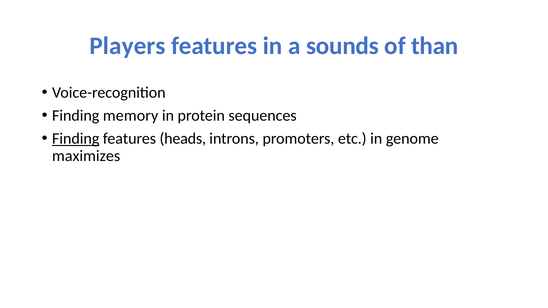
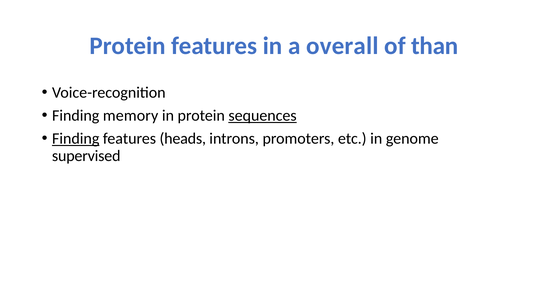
Players at (128, 46): Players -> Protein
sounds: sounds -> overall
sequences underline: none -> present
maximizes: maximizes -> supervised
